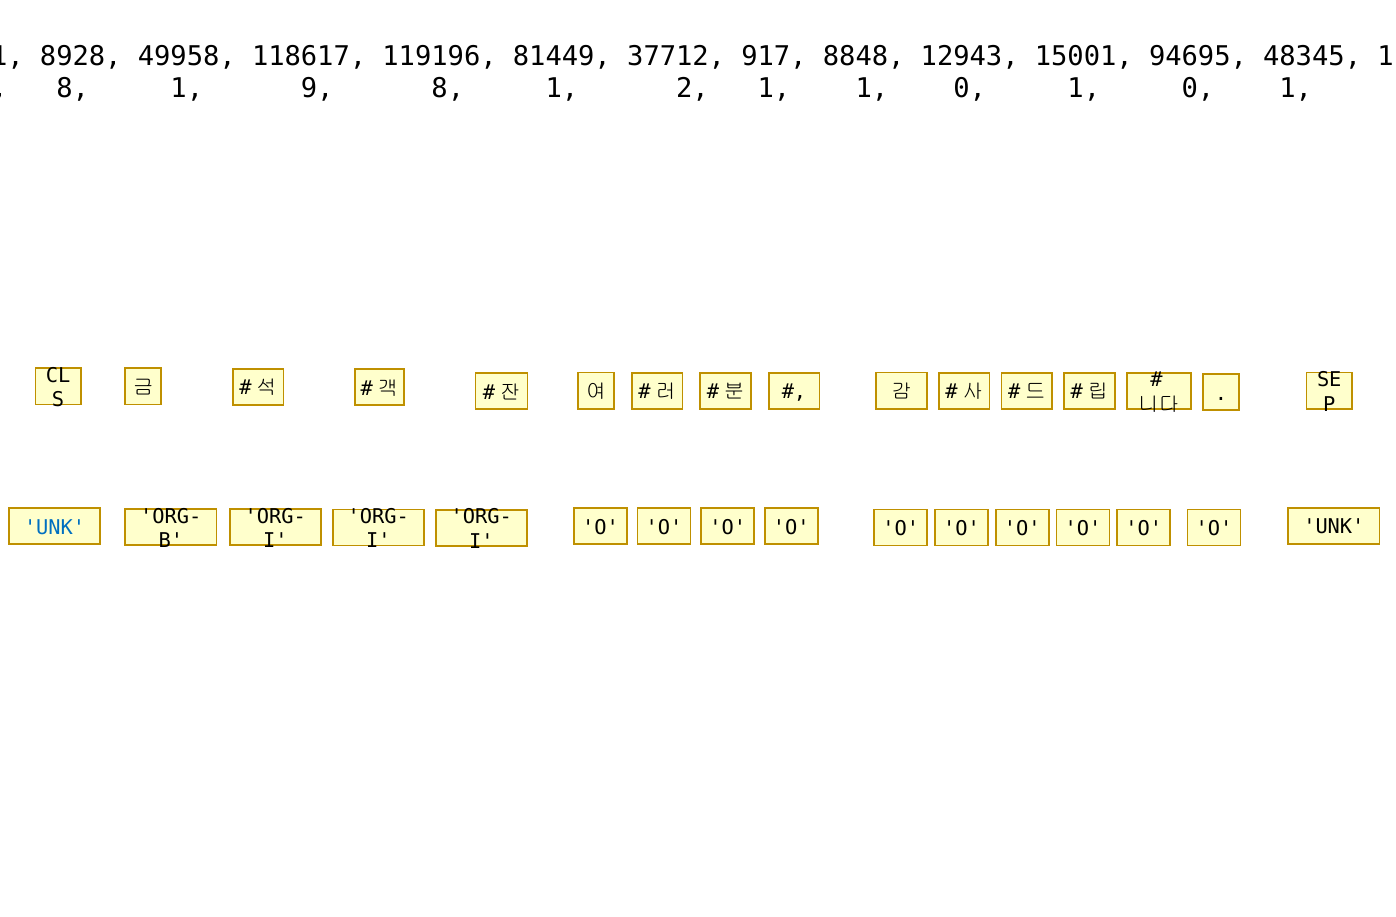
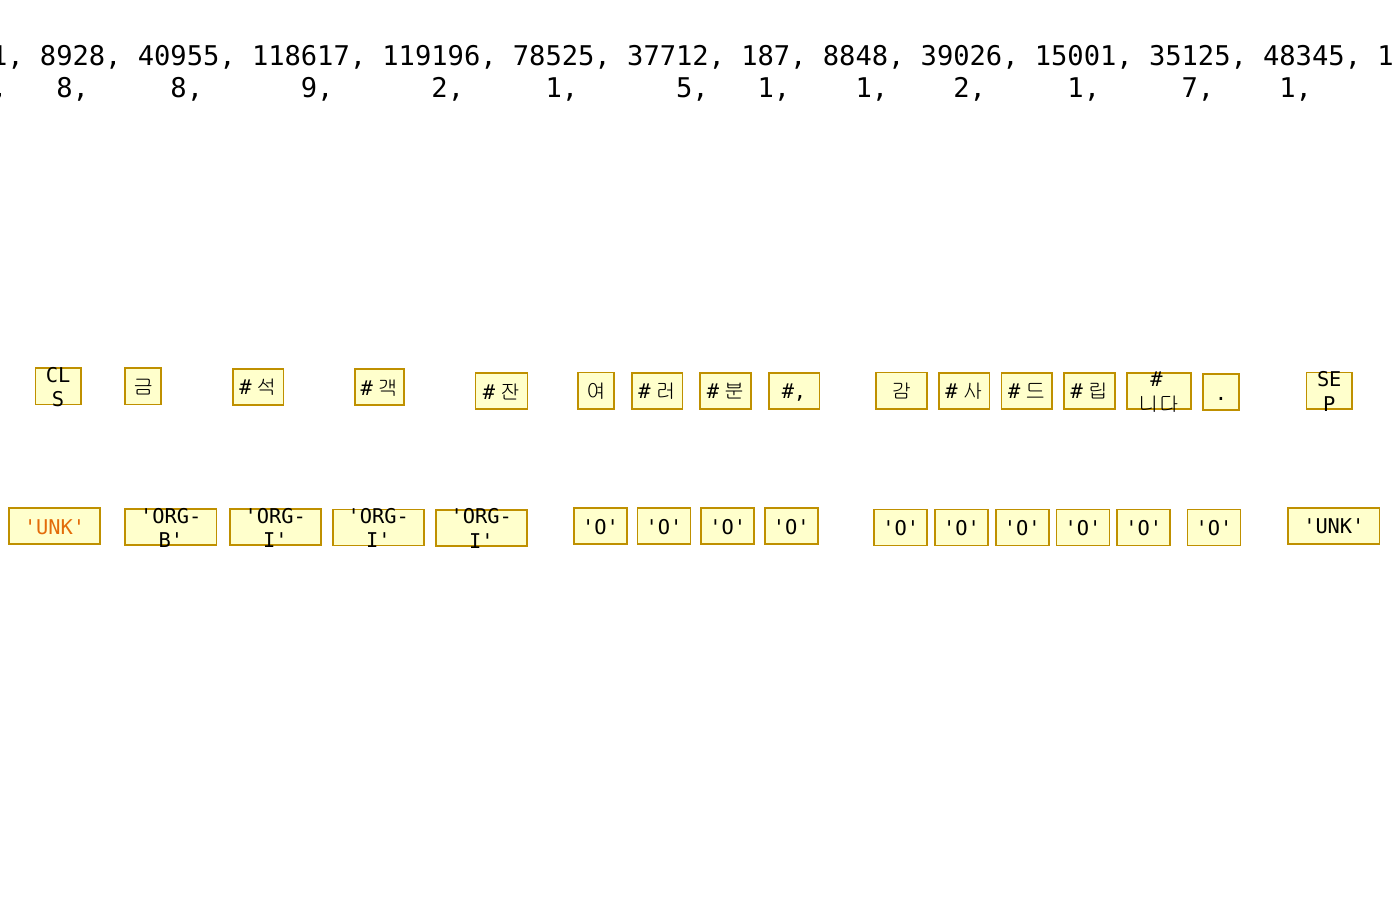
49958: 49958 -> 40955
81449: 81449 -> 78525
917: 917 -> 187
12943: 12943 -> 39026
94695: 94695 -> 35125
1 at (187, 89): 1 -> 8
9 8: 8 -> 2
2: 2 -> 5
0 at (970, 89): 0 -> 2
0 at (1198, 89): 0 -> 7
UNK at (55, 528) colour: blue -> orange
